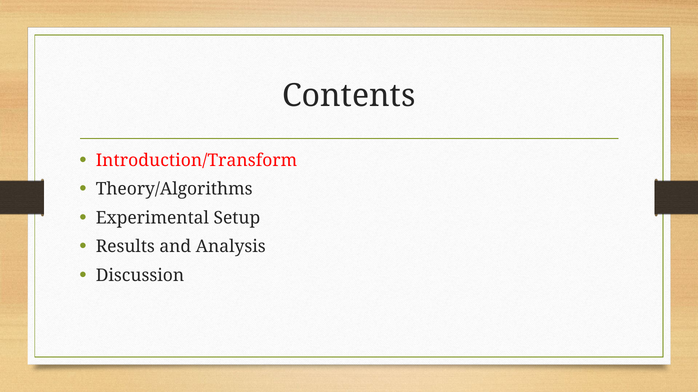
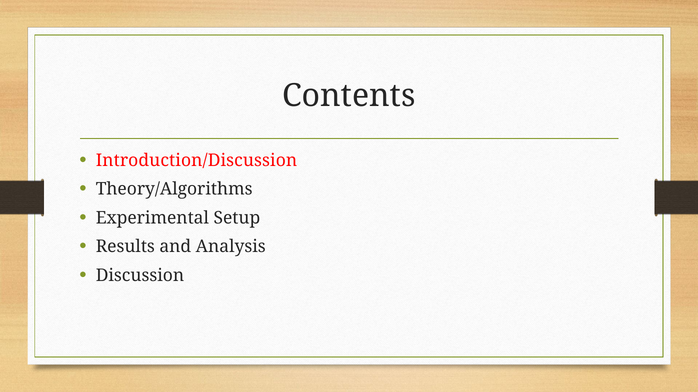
Introduction/Transform: Introduction/Transform -> Introduction/Discussion
